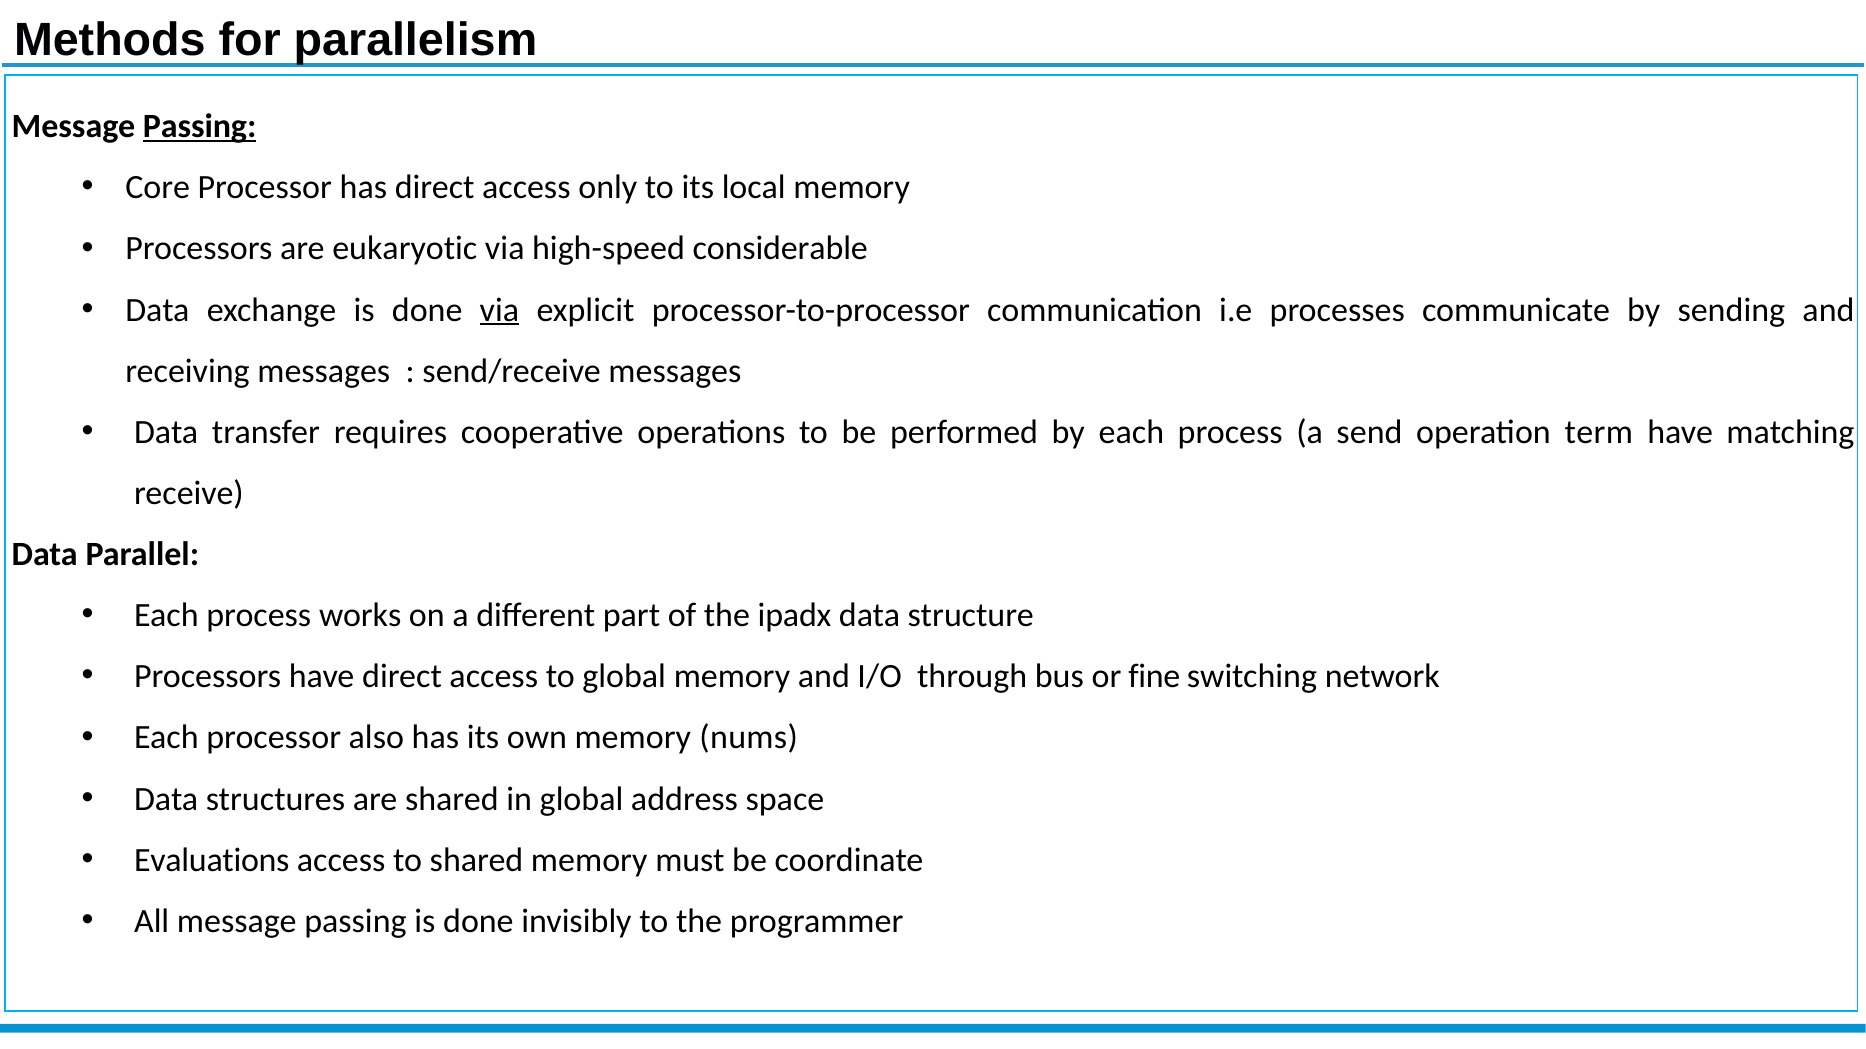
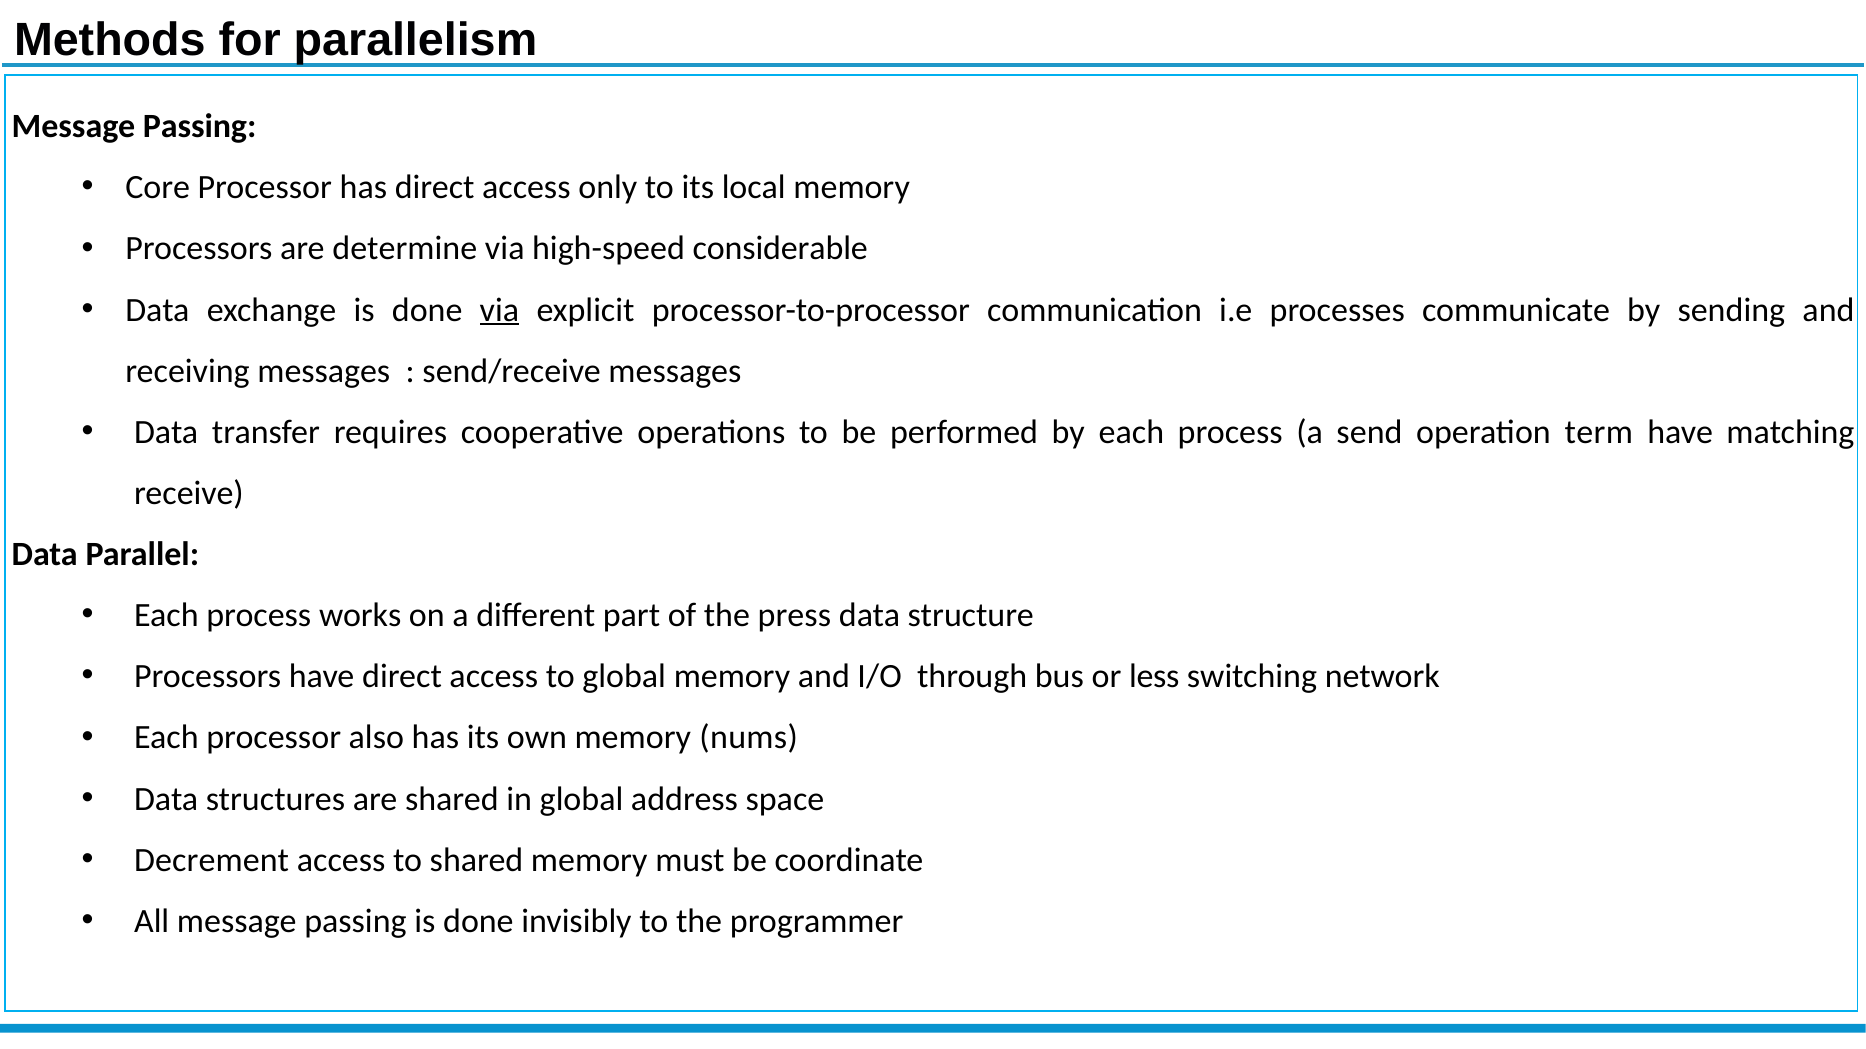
Passing at (200, 127) underline: present -> none
eukaryotic: eukaryotic -> determine
ipadx: ipadx -> press
fine: fine -> less
Evaluations: Evaluations -> Decrement
